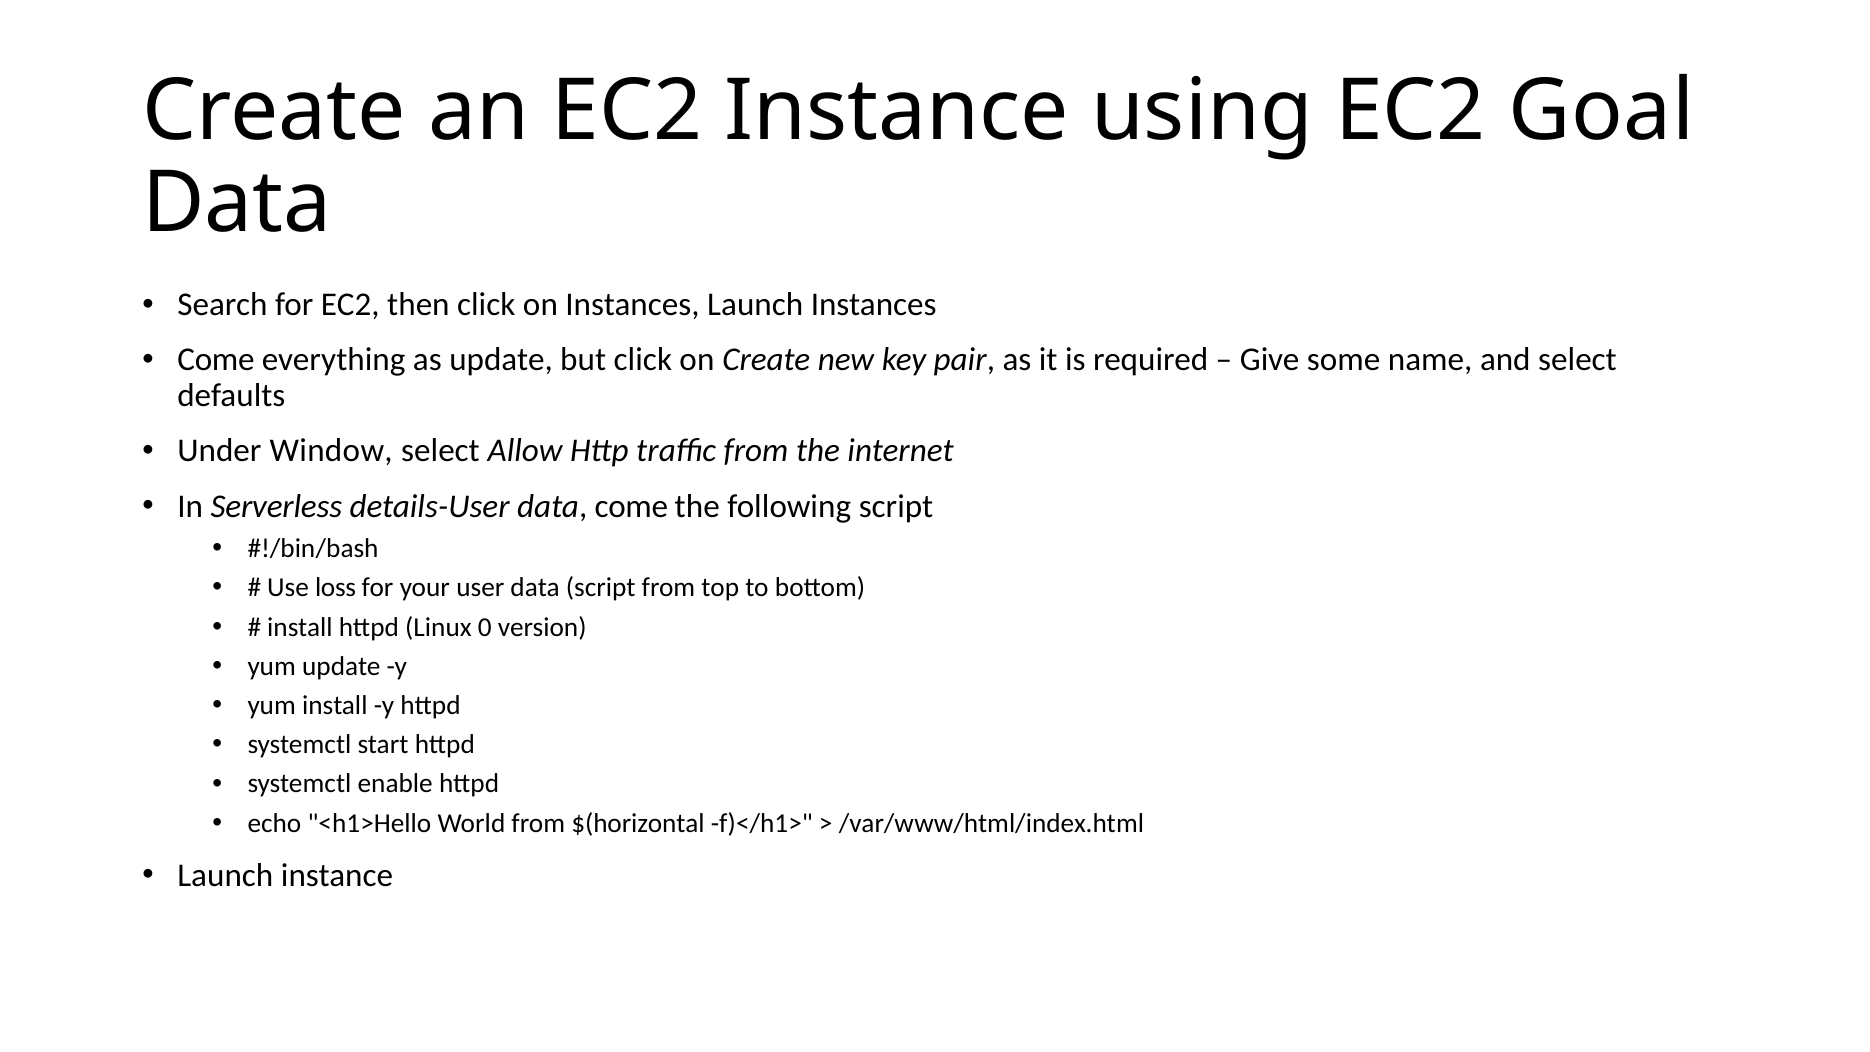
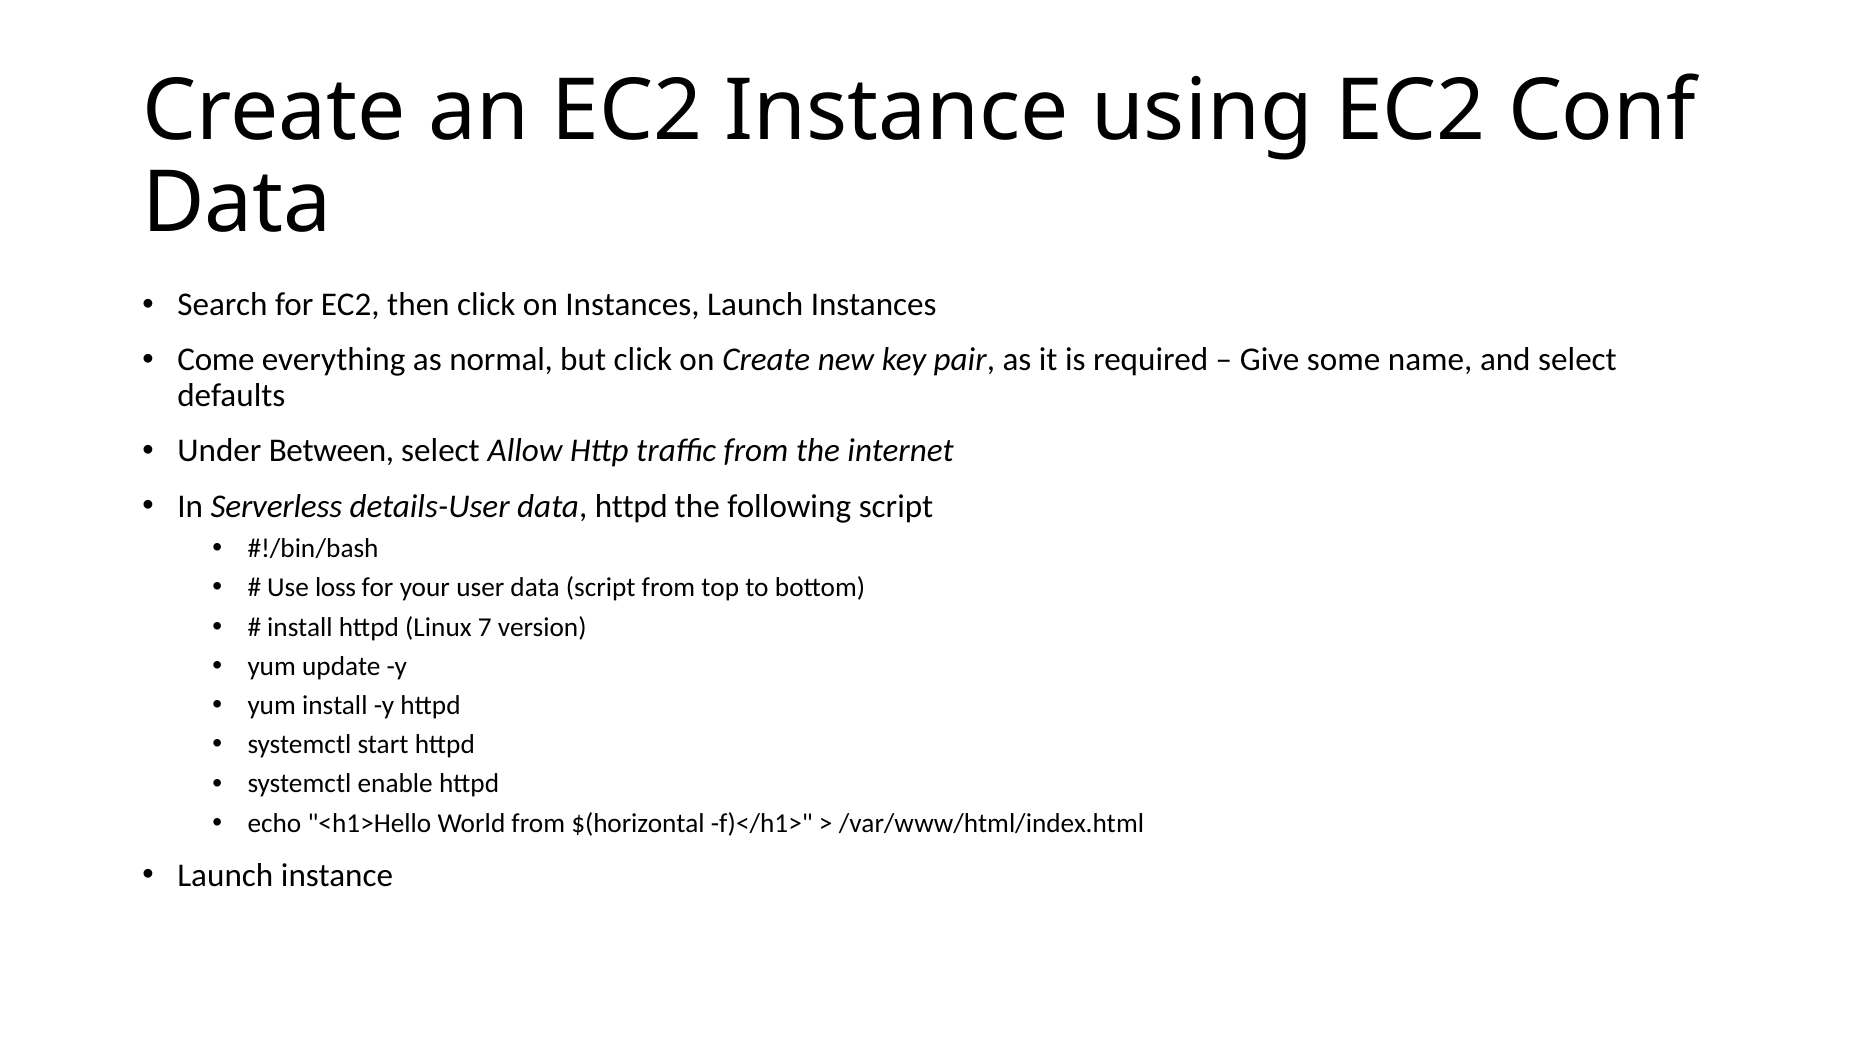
Goal: Goal -> Conf
as update: update -> normal
Window: Window -> Between
data come: come -> httpd
0: 0 -> 7
